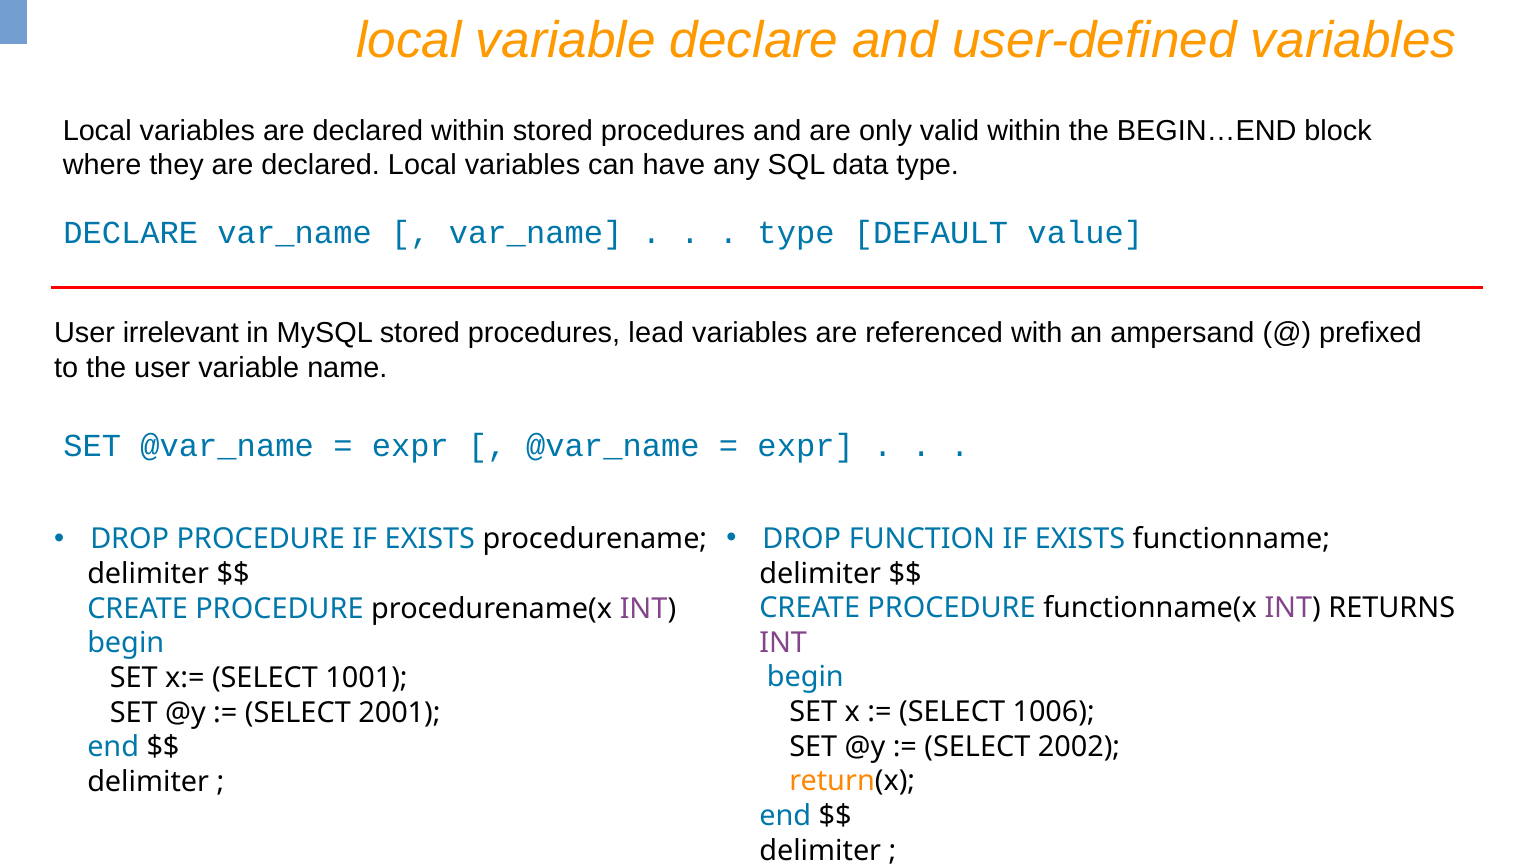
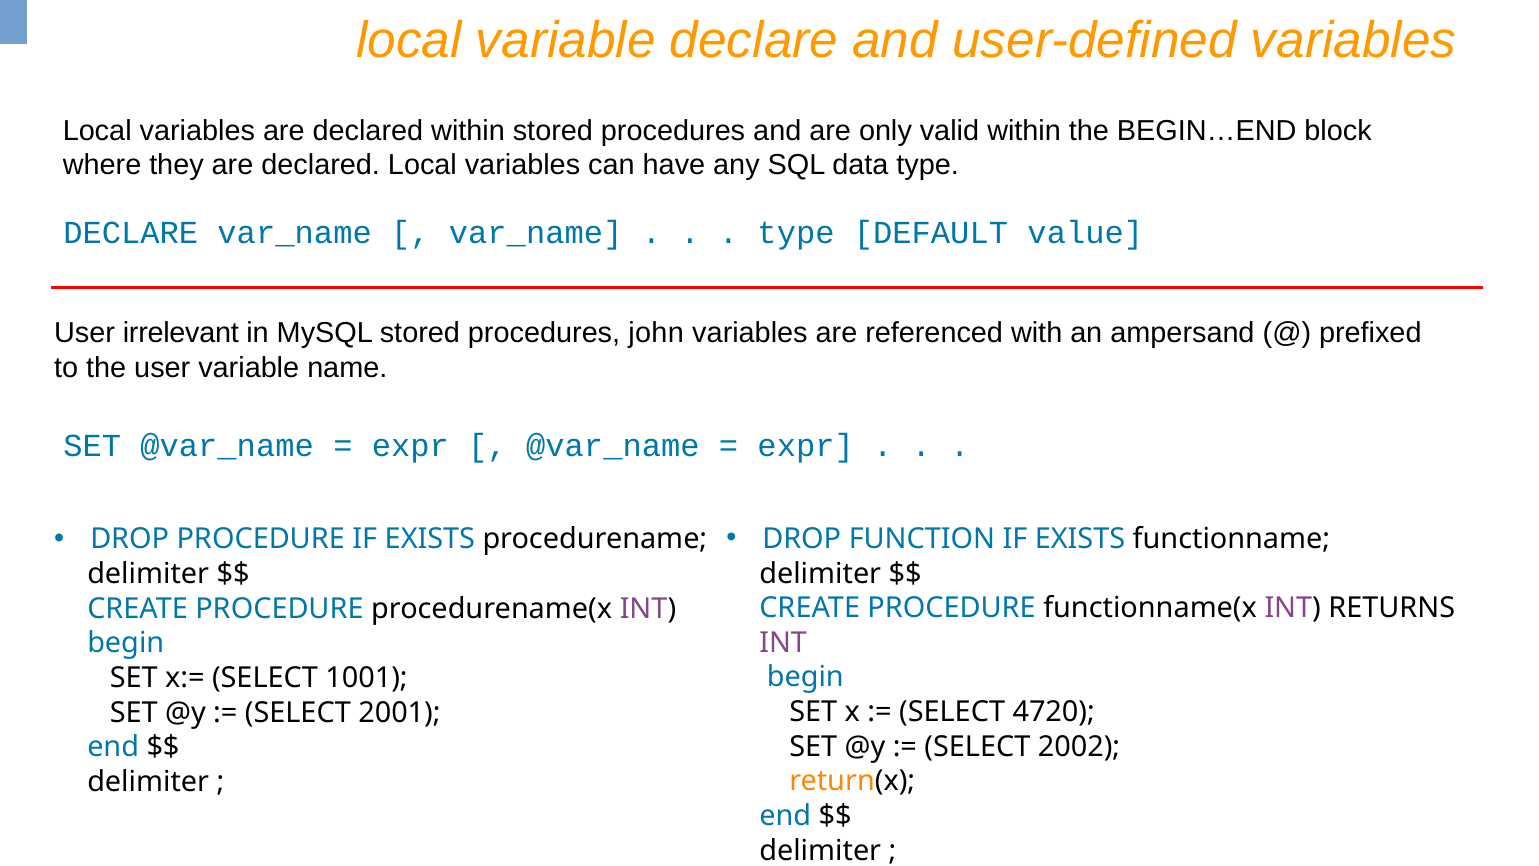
lead: lead -> john
1006: 1006 -> 4720
